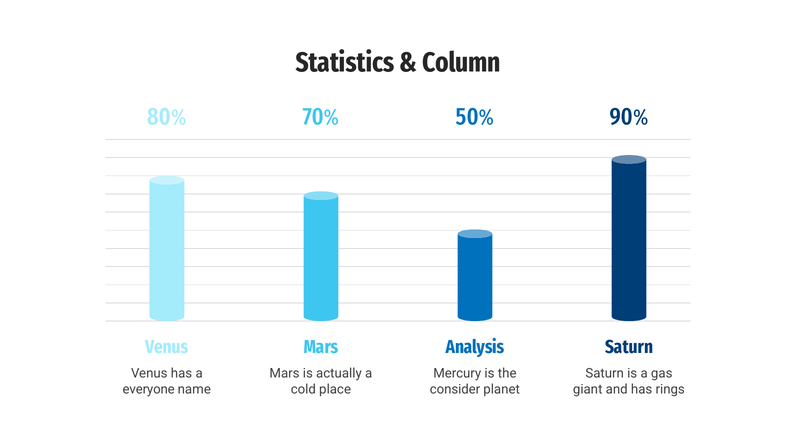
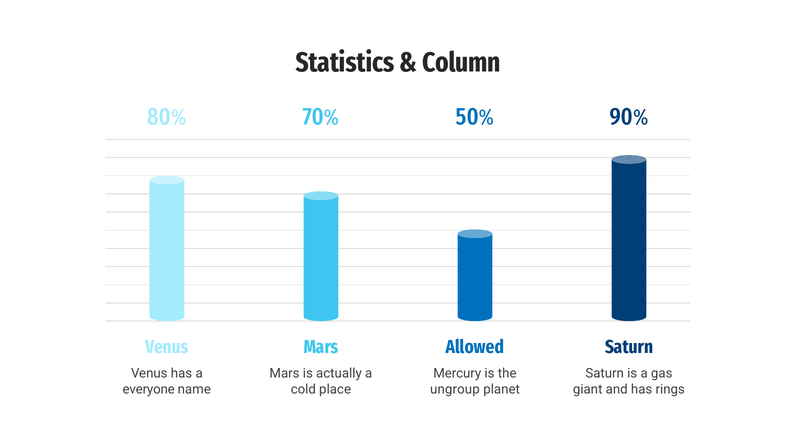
Analysis: Analysis -> Allowed
consider: consider -> ungroup
